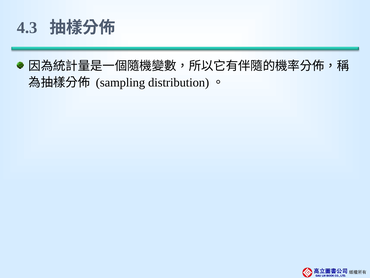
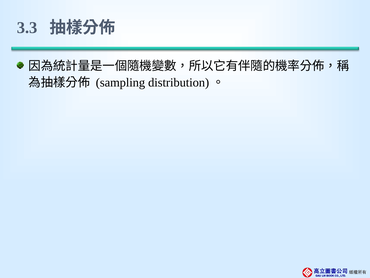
4.3: 4.3 -> 3.3
